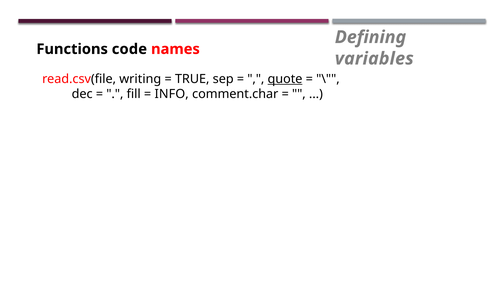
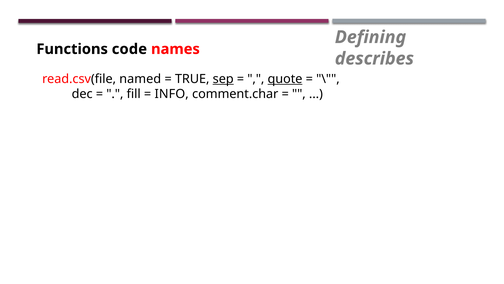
variables: variables -> describes
writing: writing -> named
sep underline: none -> present
